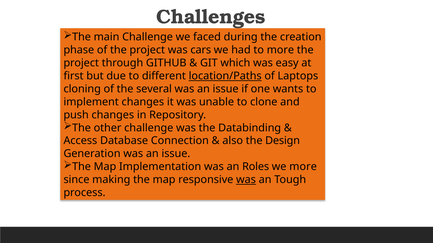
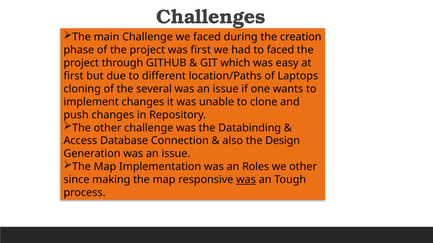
was cars: cars -> first
to more: more -> faced
location/Paths underline: present -> none
we more: more -> other
